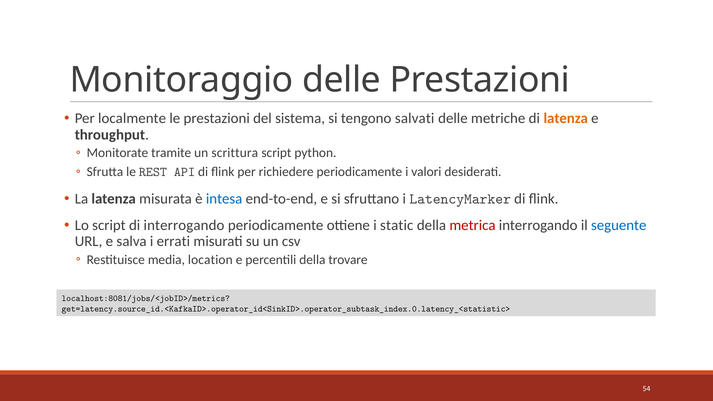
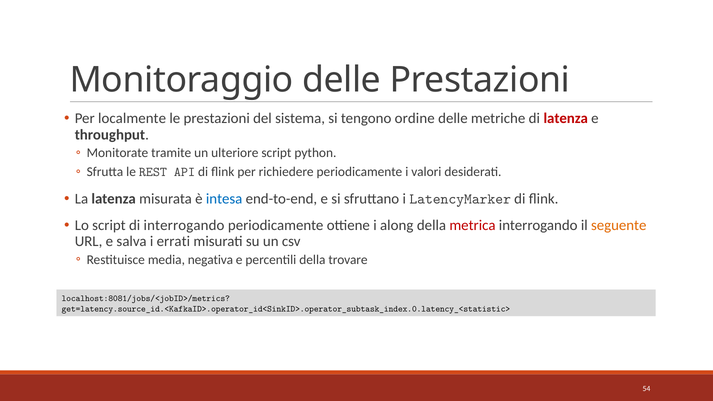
salvati: salvati -> ordine
latenza at (566, 119) colour: orange -> red
scrittura: scrittura -> ulteriore
static: static -> along
seguente colour: blue -> orange
location: location -> negativa
